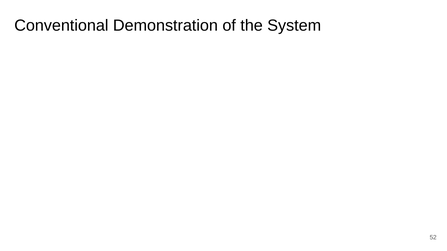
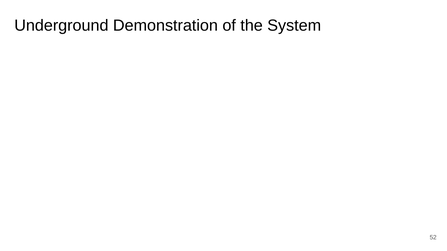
Conventional: Conventional -> Underground
